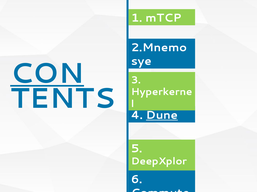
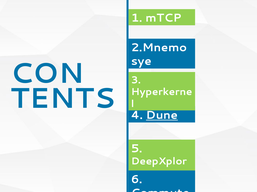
CON underline: present -> none
